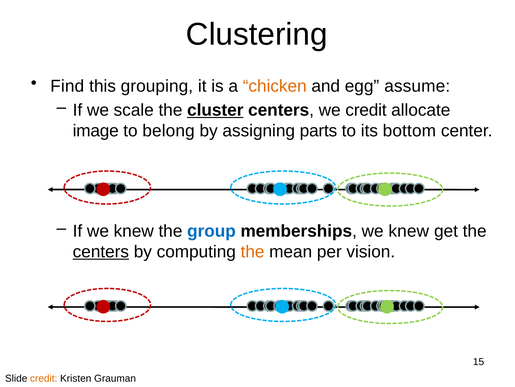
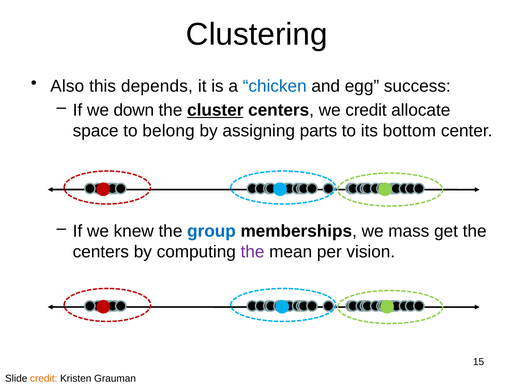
Find: Find -> Also
grouping: grouping -> depends
chicken colour: orange -> blue
assume: assume -> success
scale: scale -> down
image: image -> space
memberships we knew: knew -> mass
centers at (101, 251) underline: present -> none
the at (253, 251) colour: orange -> purple
